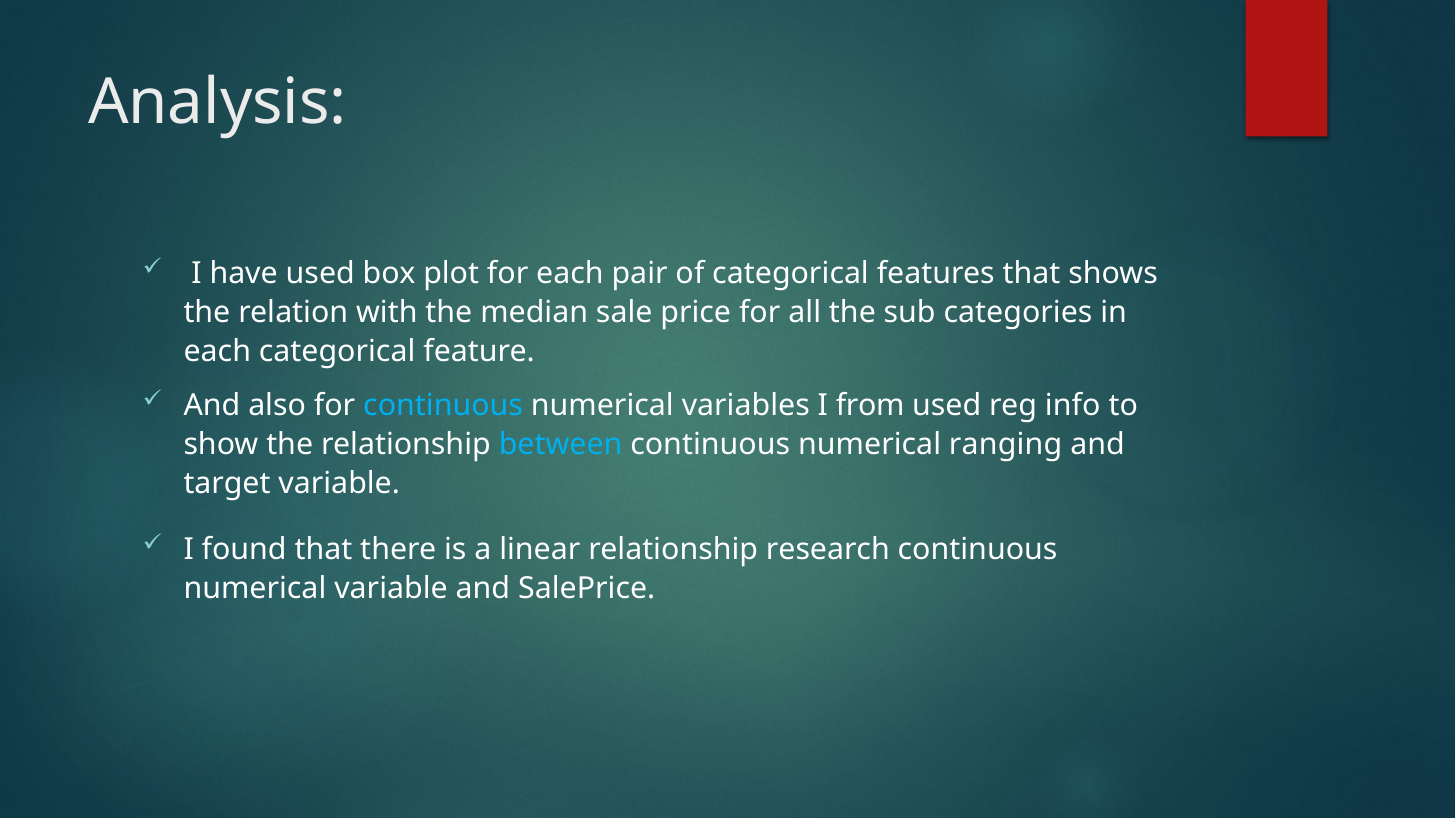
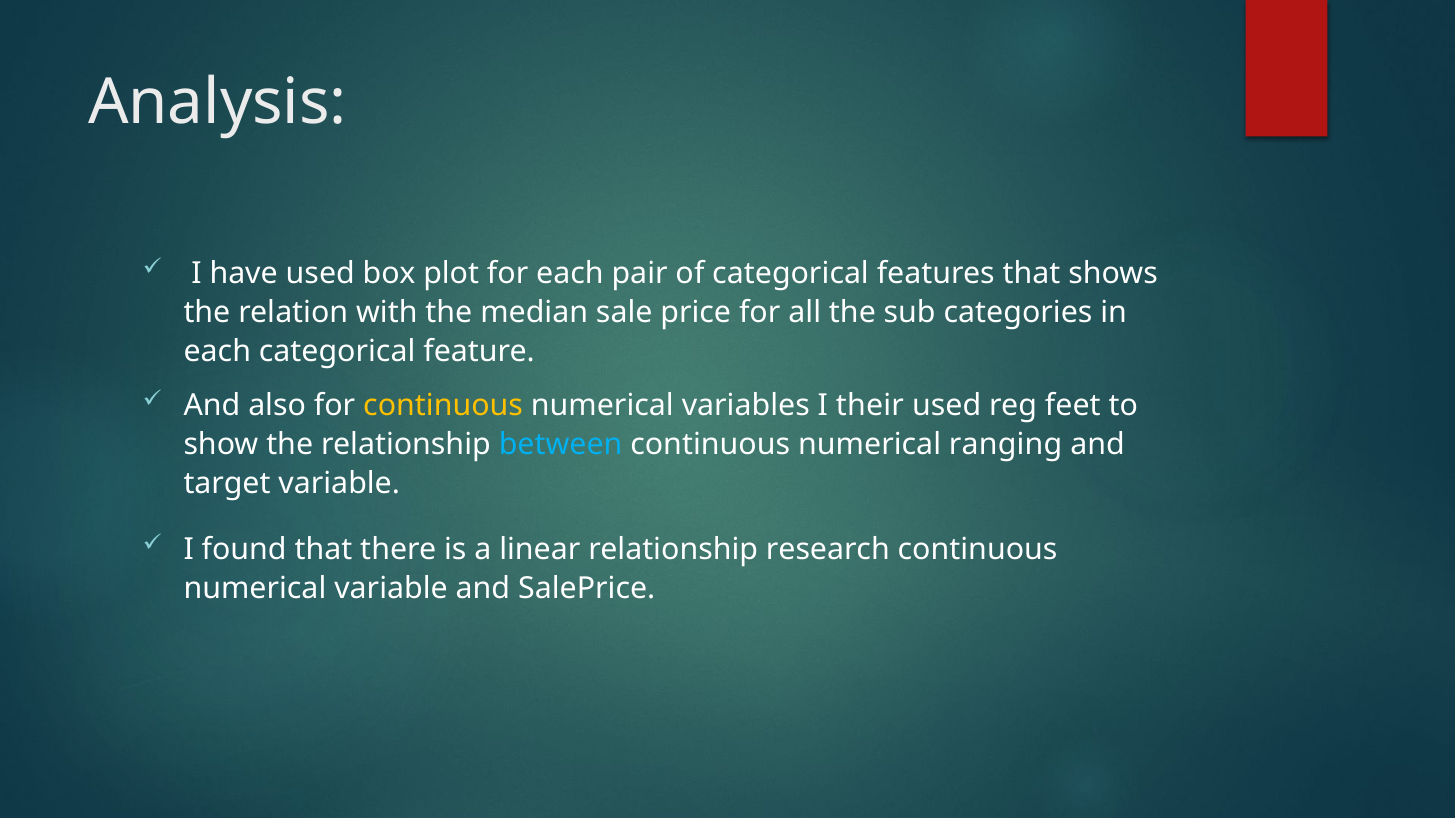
continuous at (443, 406) colour: light blue -> yellow
from: from -> their
info: info -> feet
